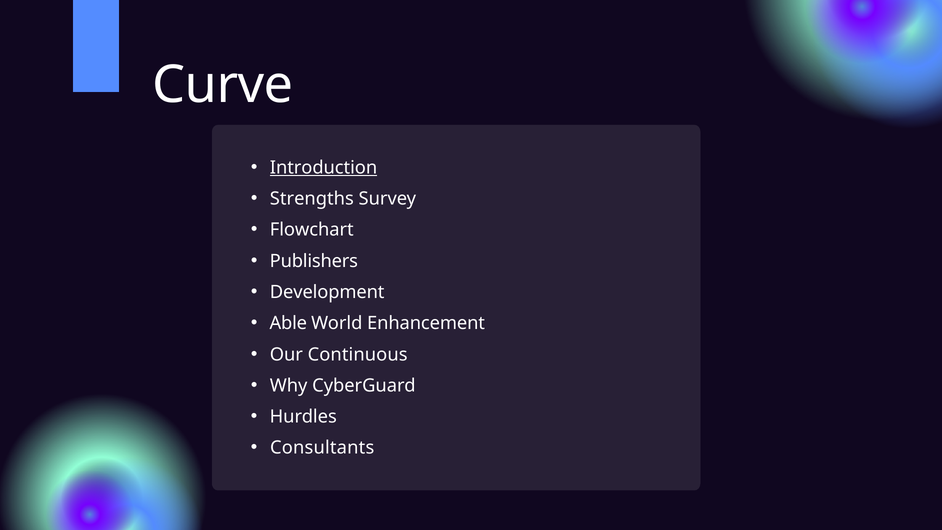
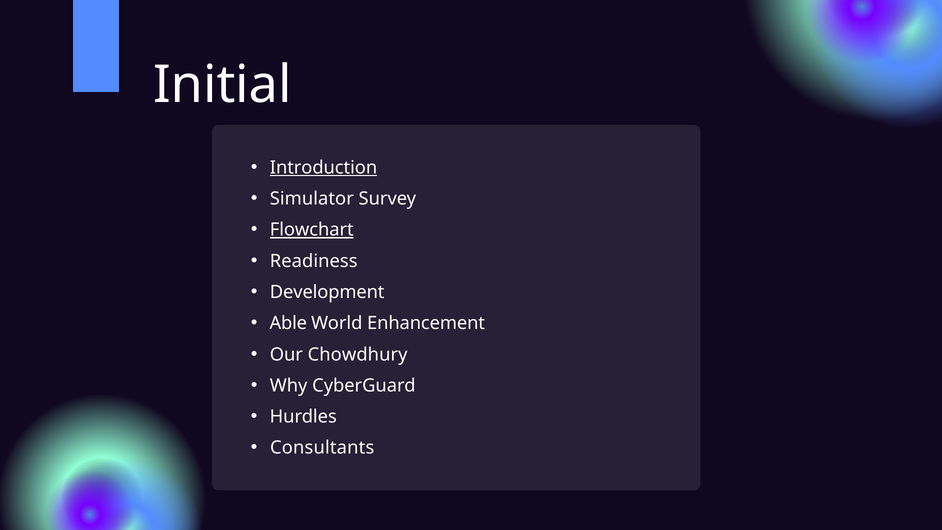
Curve: Curve -> Initial
Strengths: Strengths -> Simulator
Flowchart underline: none -> present
Publishers: Publishers -> Readiness
Continuous: Continuous -> Chowdhury
